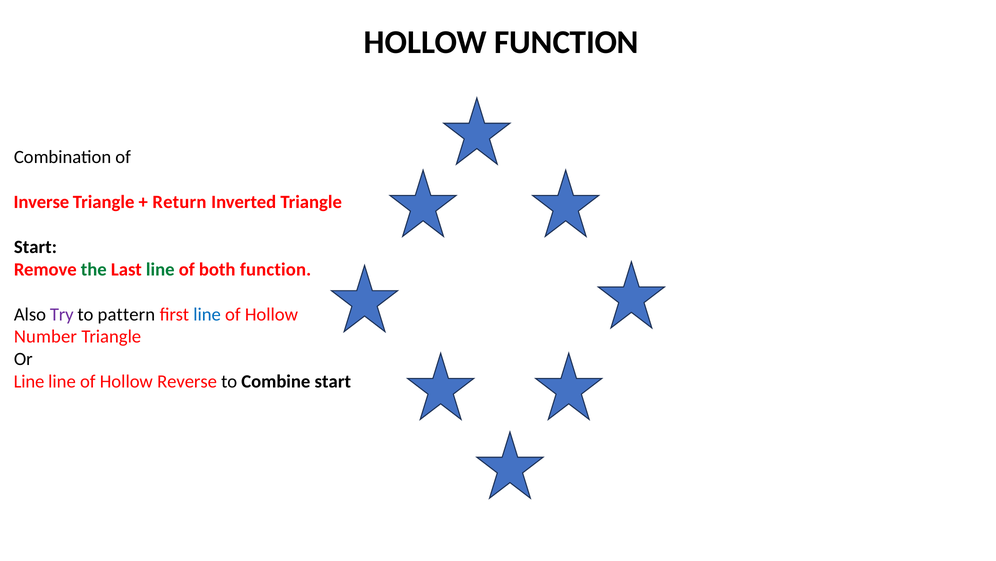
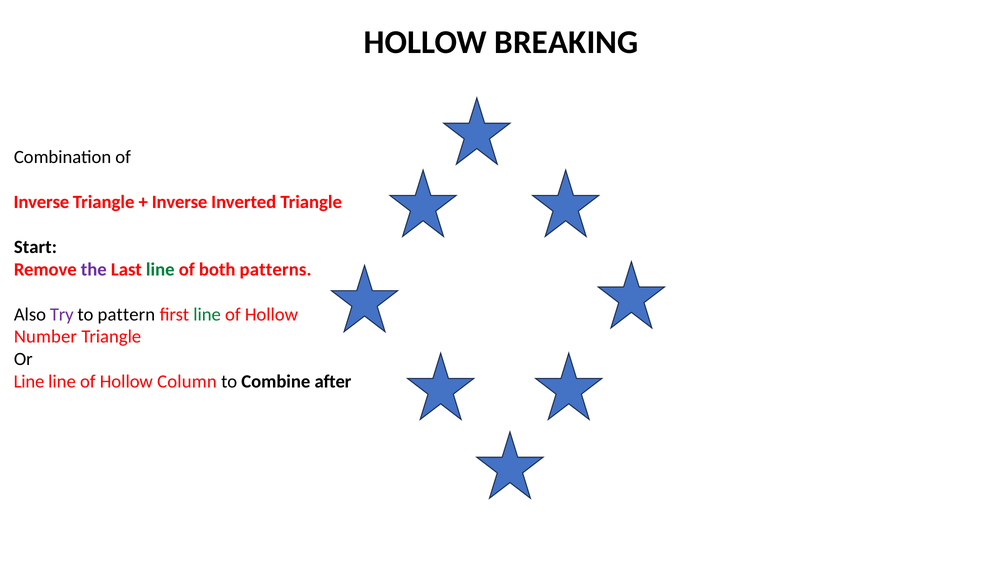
HOLLOW FUNCTION: FUNCTION -> BREAKING
Return at (179, 202): Return -> Inverse
the colour: green -> purple
both function: function -> patterns
line at (207, 314) colour: blue -> green
Reverse: Reverse -> Column
Combine start: start -> after
